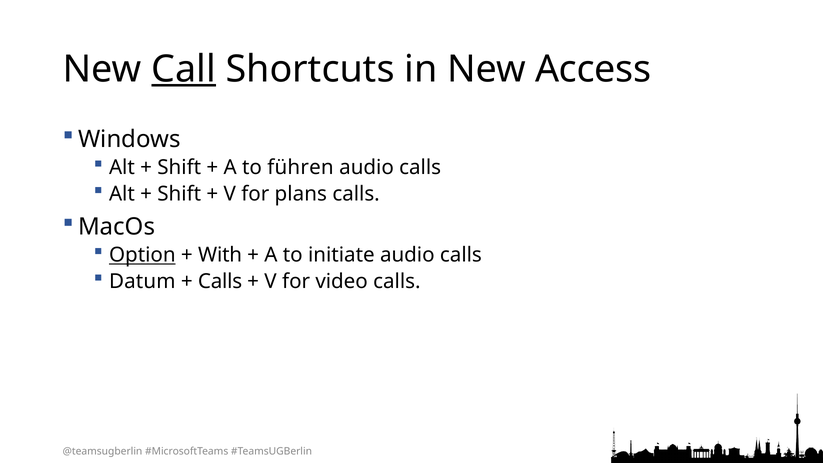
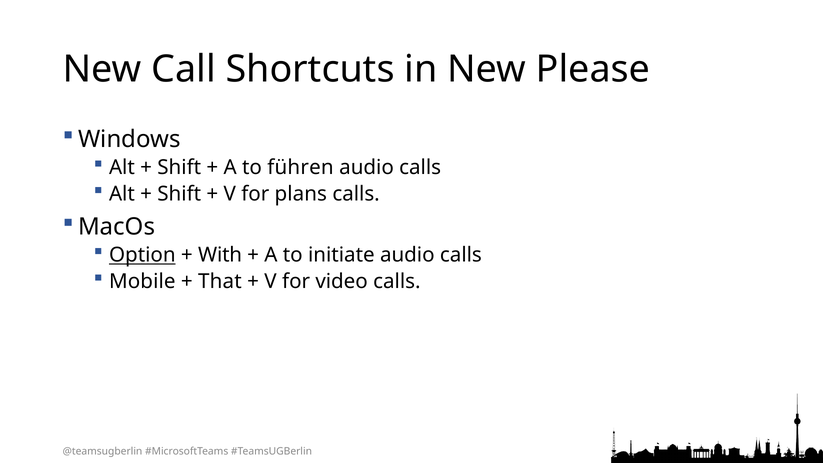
Call underline: present -> none
Access: Access -> Please
Datum: Datum -> Mobile
Calls at (220, 281): Calls -> That
